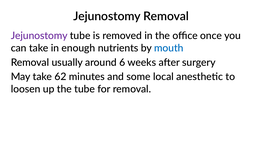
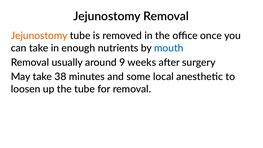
Jejunostomy at (39, 36) colour: purple -> orange
6: 6 -> 9
62: 62 -> 38
